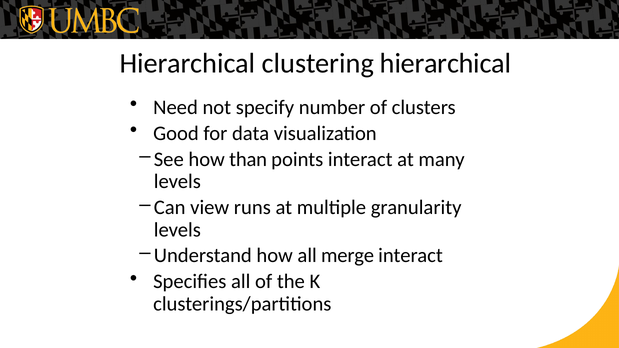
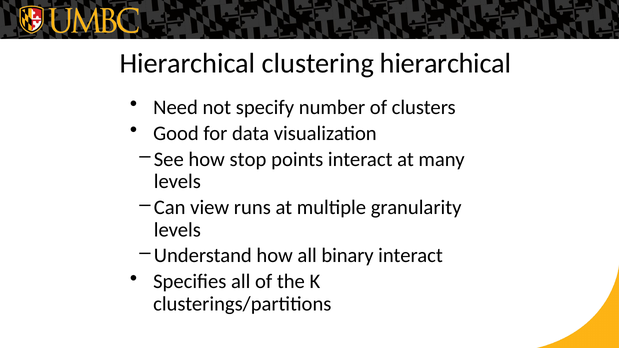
than: than -> stop
merge: merge -> binary
